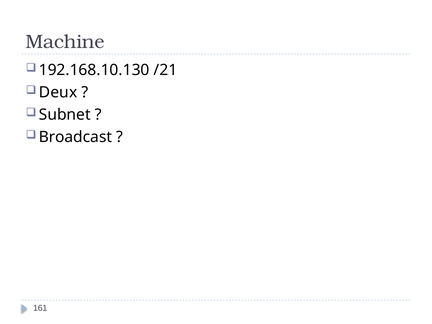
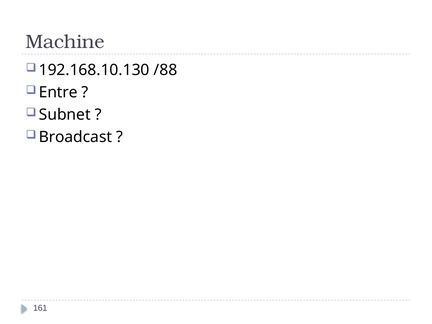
/21: /21 -> /88
Deux: Deux -> Entre
